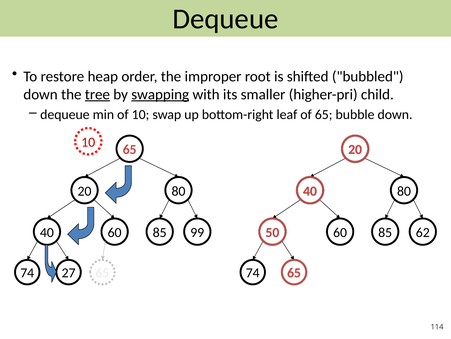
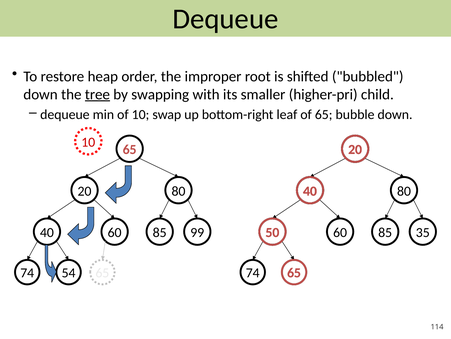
swapping underline: present -> none
62: 62 -> 35
27: 27 -> 54
